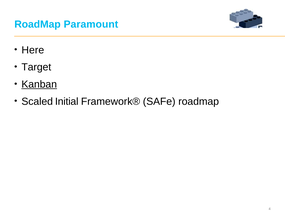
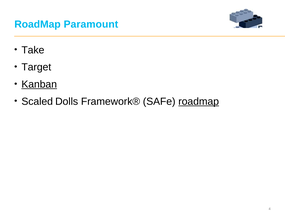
Here: Here -> Take
Initial: Initial -> Dolls
roadmap at (199, 101) underline: none -> present
